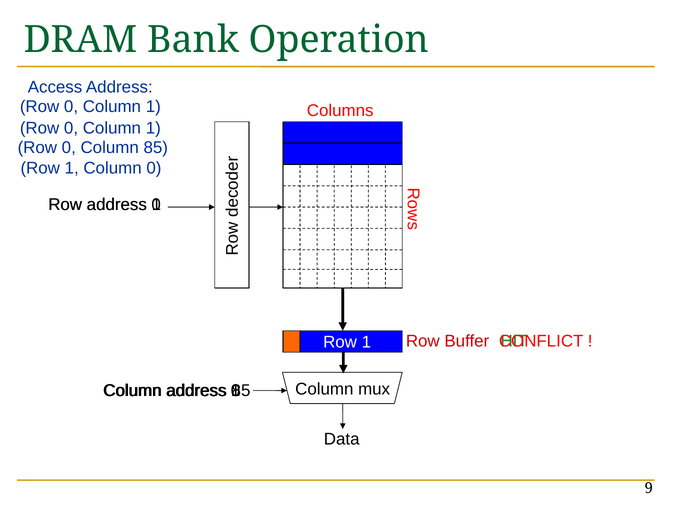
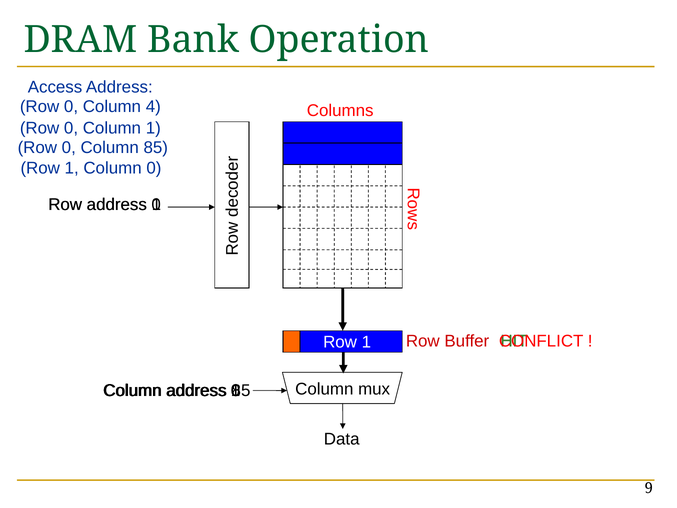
1 at (153, 107): 1 -> 4
